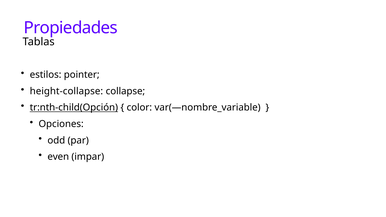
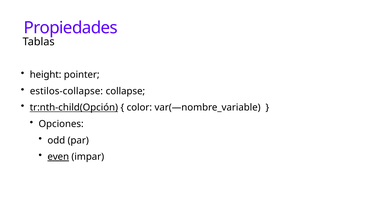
estilos: estilos -> height
height-collapse: height-collapse -> estilos-collapse
even underline: none -> present
